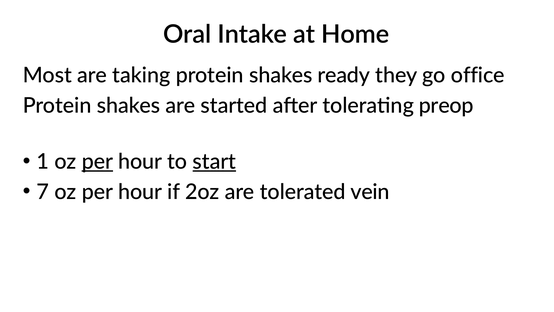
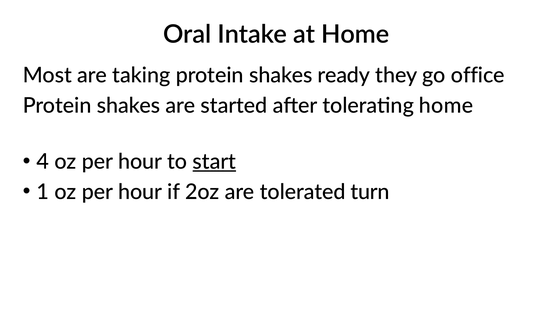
tolerating preop: preop -> home
1: 1 -> 4
per at (97, 162) underline: present -> none
7: 7 -> 1
vein: vein -> turn
